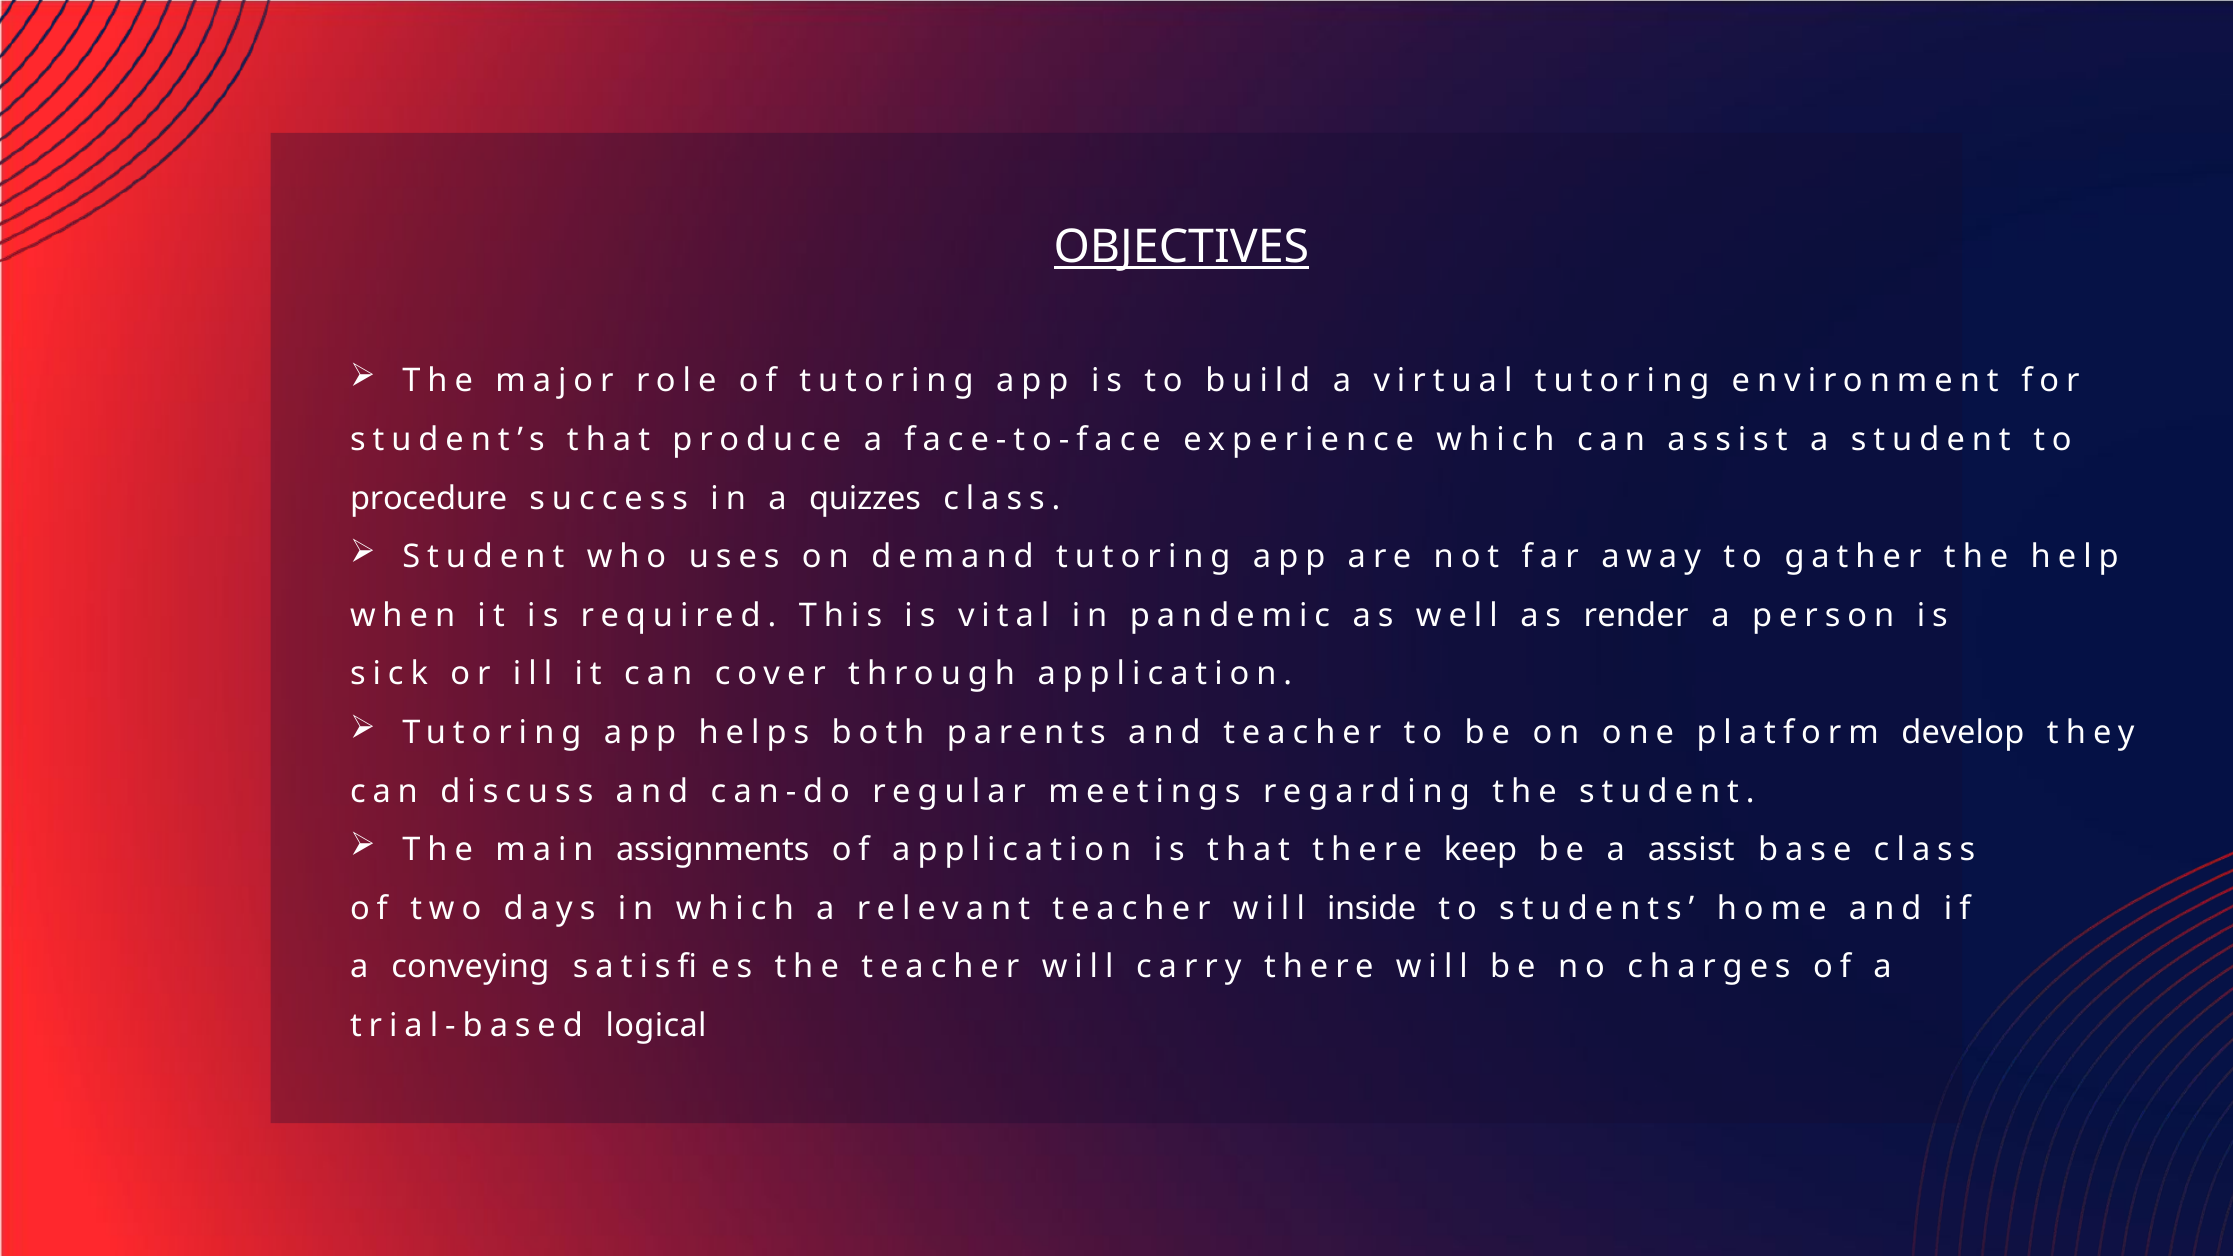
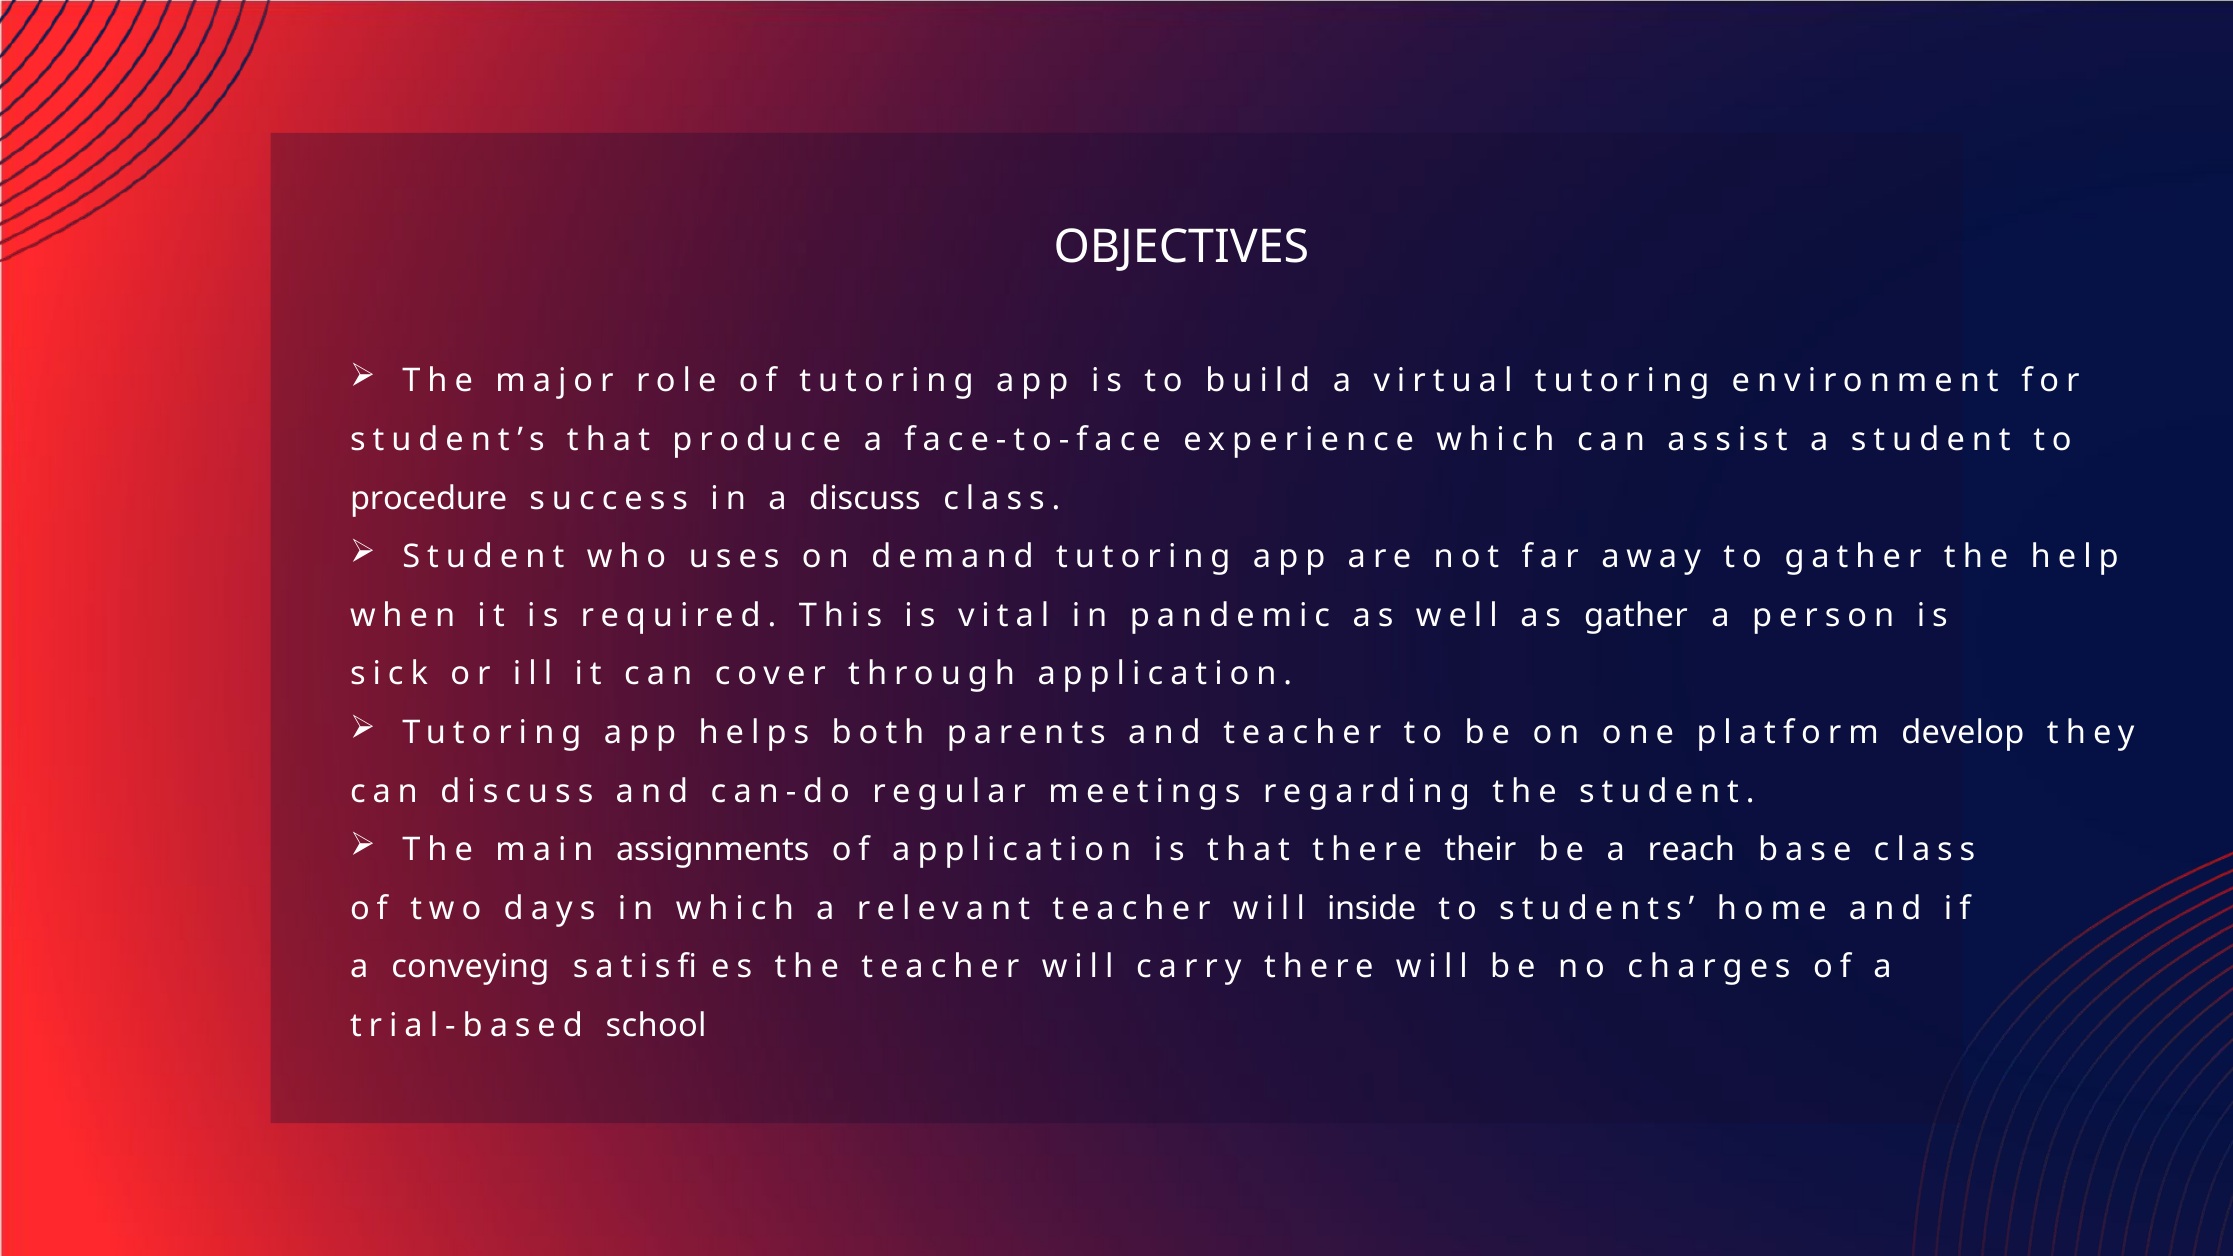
OBJECTIVES underline: present -> none
a quizzes: quizzes -> discuss
as render: render -> gather
keep: keep -> their
a assist: assist -> reach
logical: logical -> school
